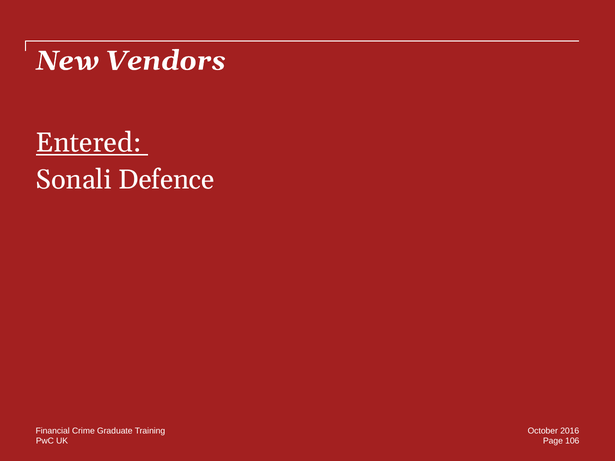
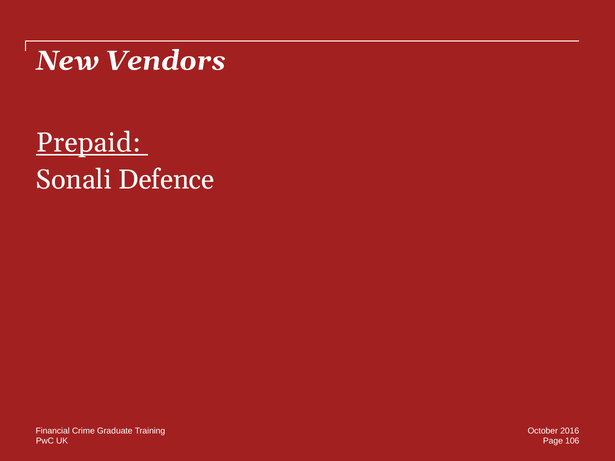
Entered: Entered -> Prepaid
